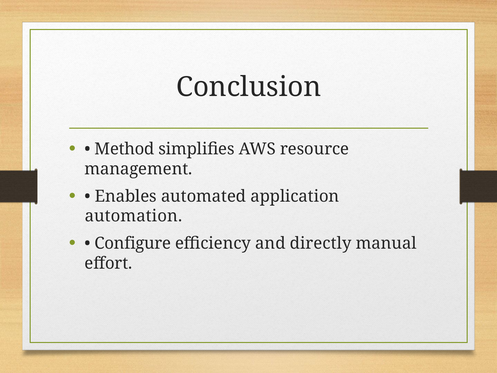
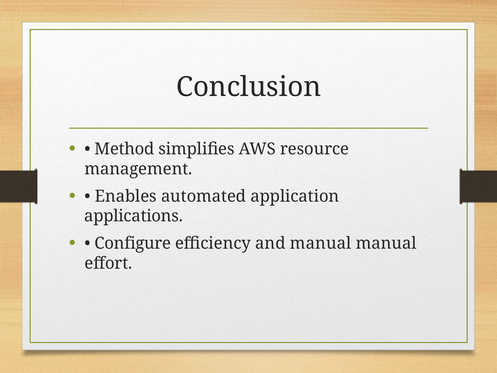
automation: automation -> applications
and directly: directly -> manual
